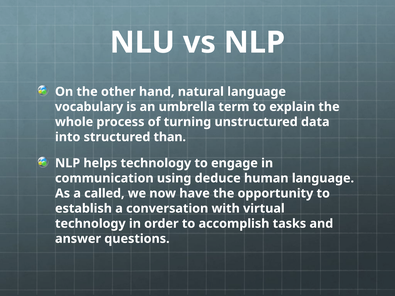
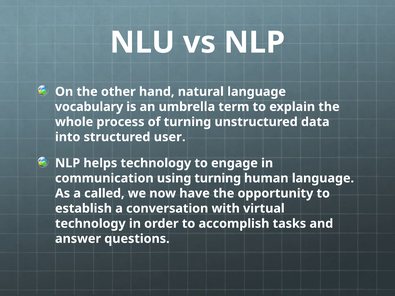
than: than -> user
using deduce: deduce -> turning
